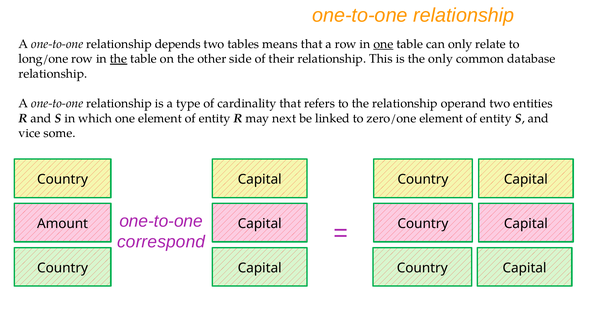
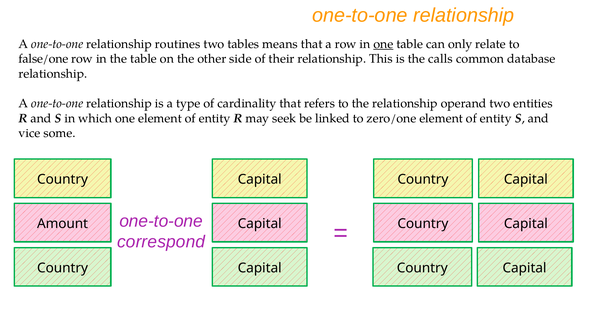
depends: depends -> routines
long/one: long/one -> false/one
the at (119, 59) underline: present -> none
the only: only -> calls
next: next -> seek
